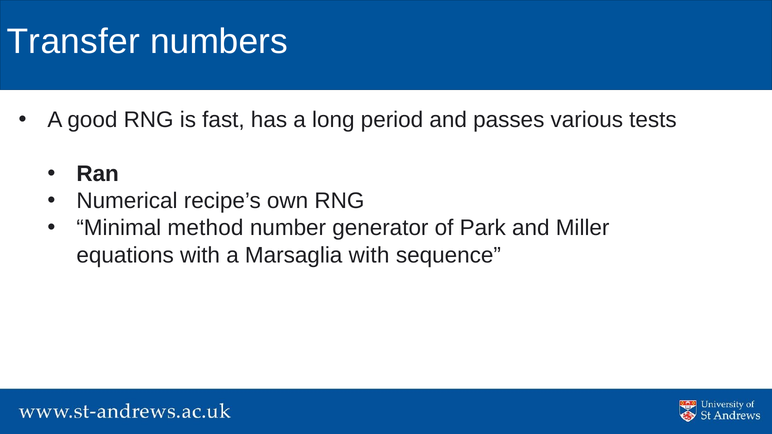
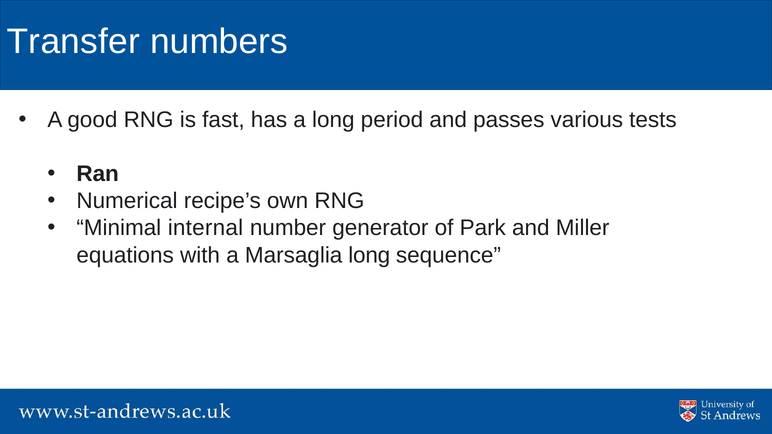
method: method -> internal
Marsaglia with: with -> long
